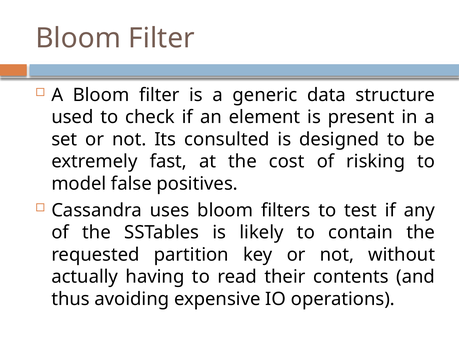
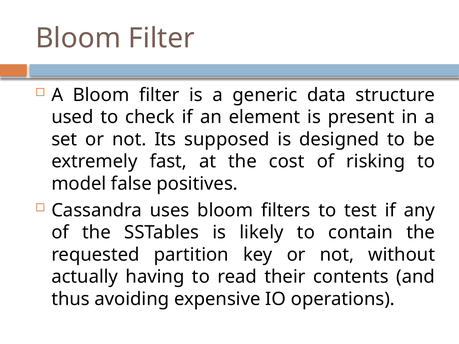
consulted: consulted -> supposed
